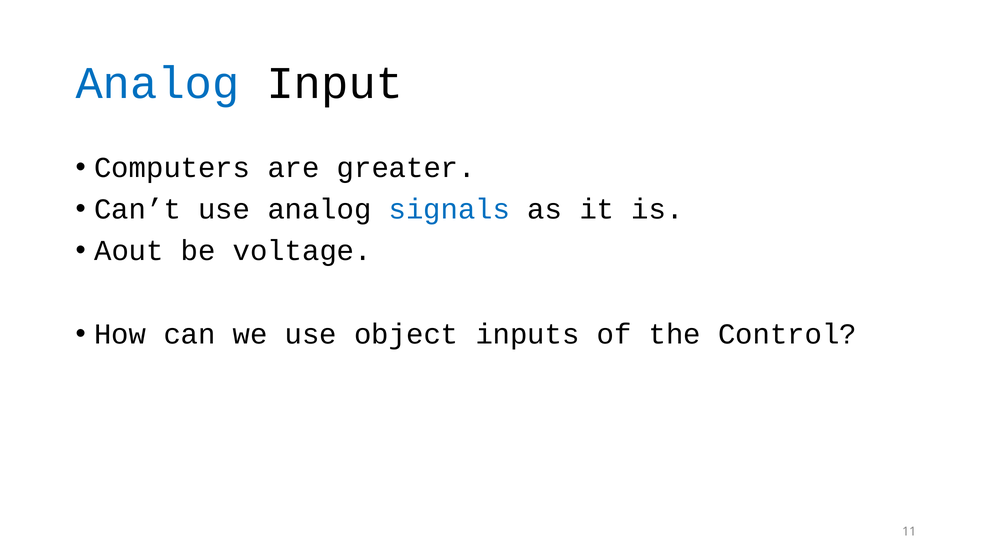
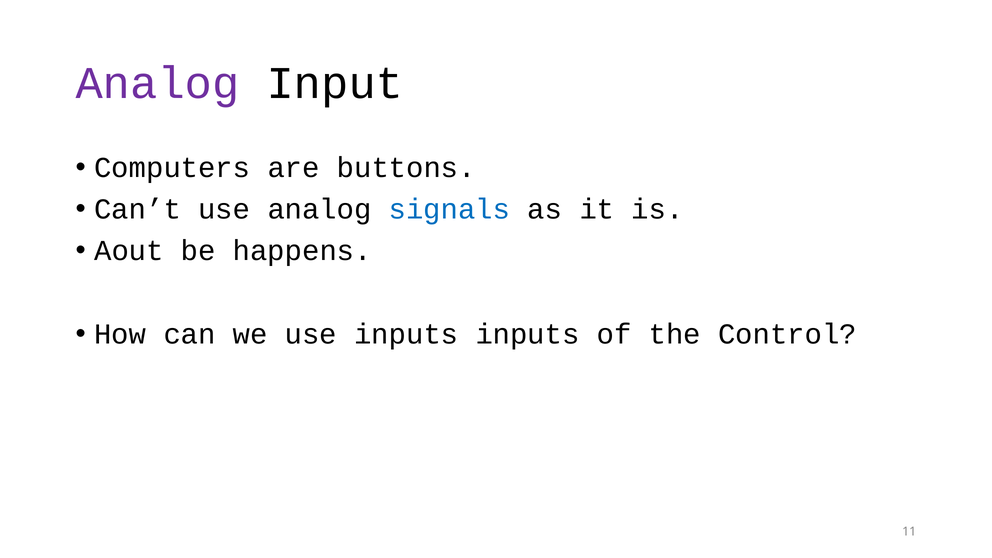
Analog at (157, 83) colour: blue -> purple
greater: greater -> buttons
voltage: voltage -> happens
use object: object -> inputs
